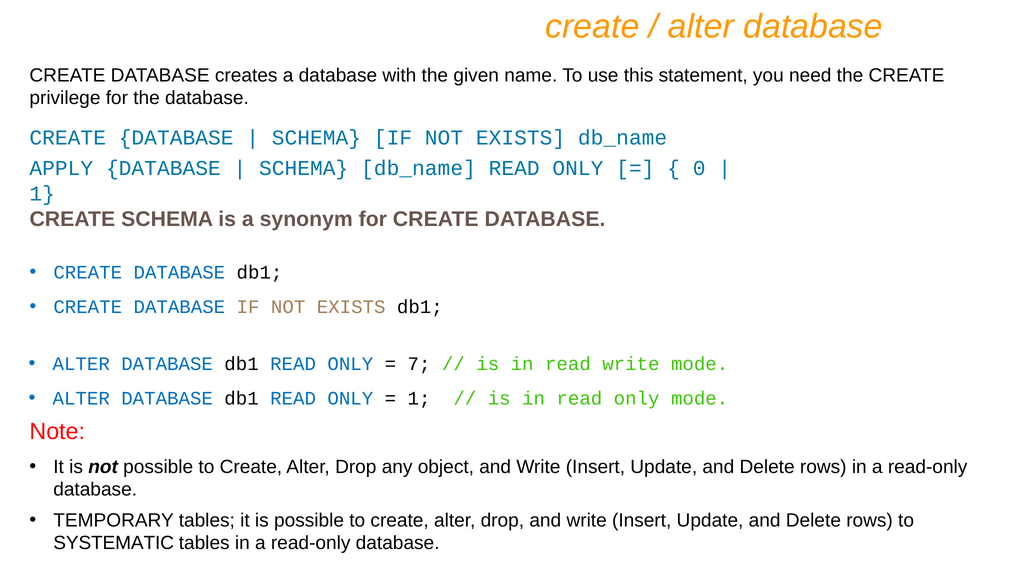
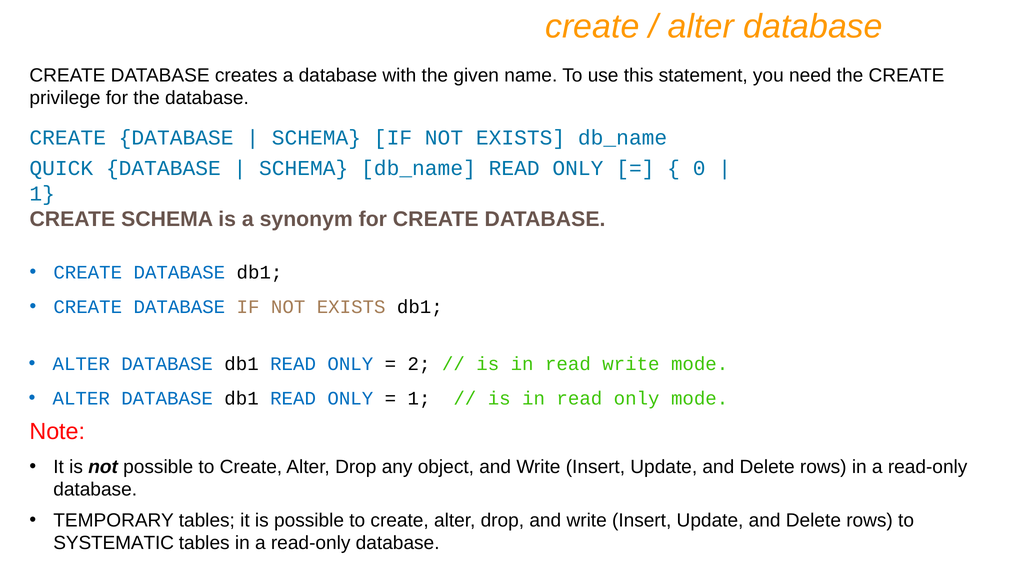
APPLY: APPLY -> QUICK
7: 7 -> 2
